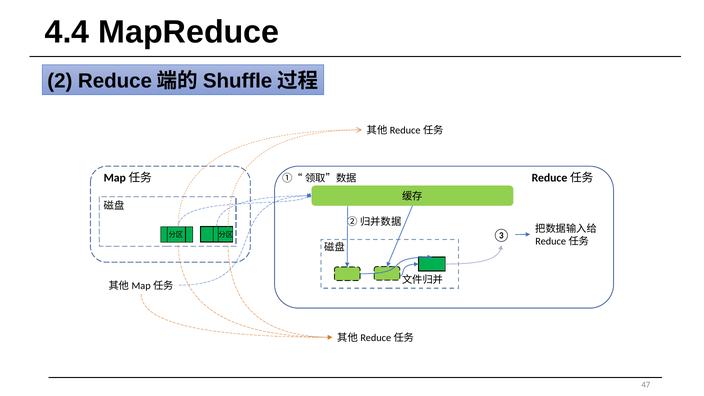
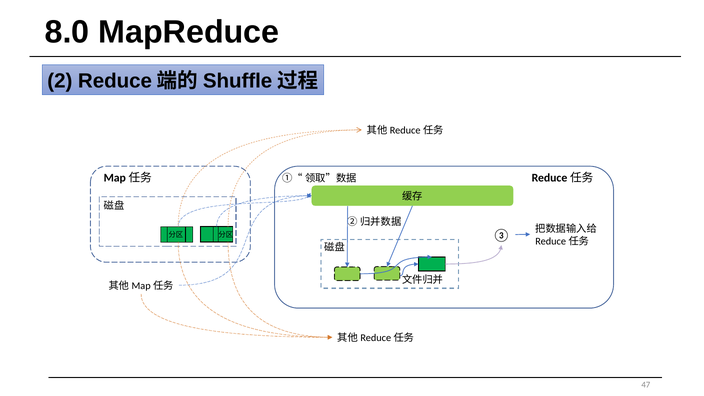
4.4: 4.4 -> 8.0
